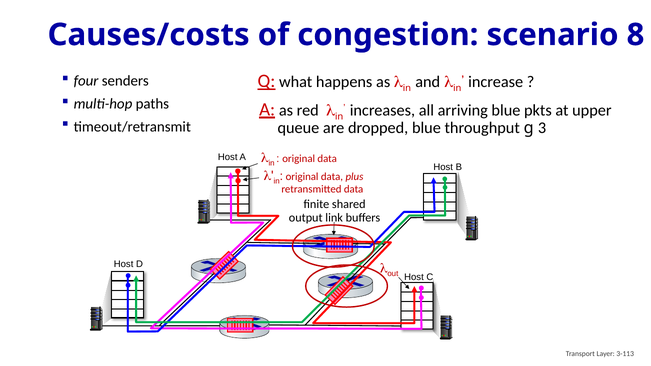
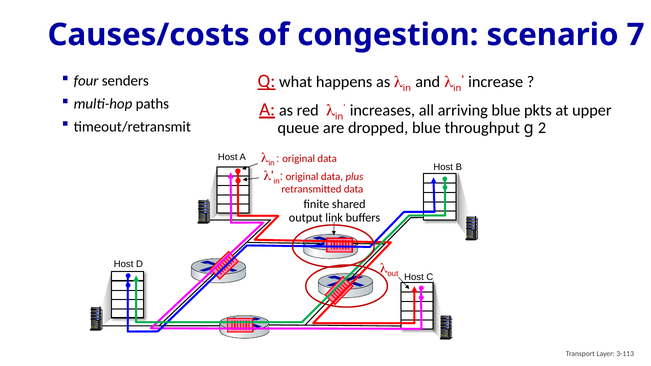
8: 8 -> 7
3: 3 -> 2
